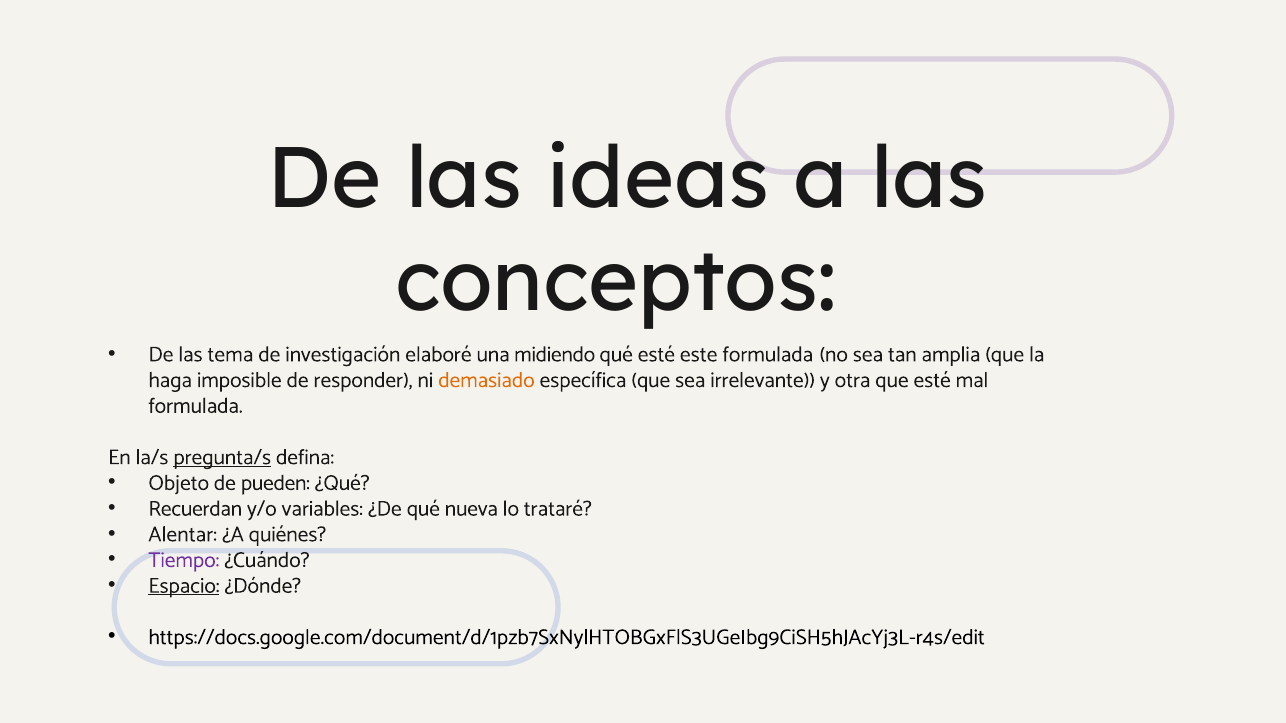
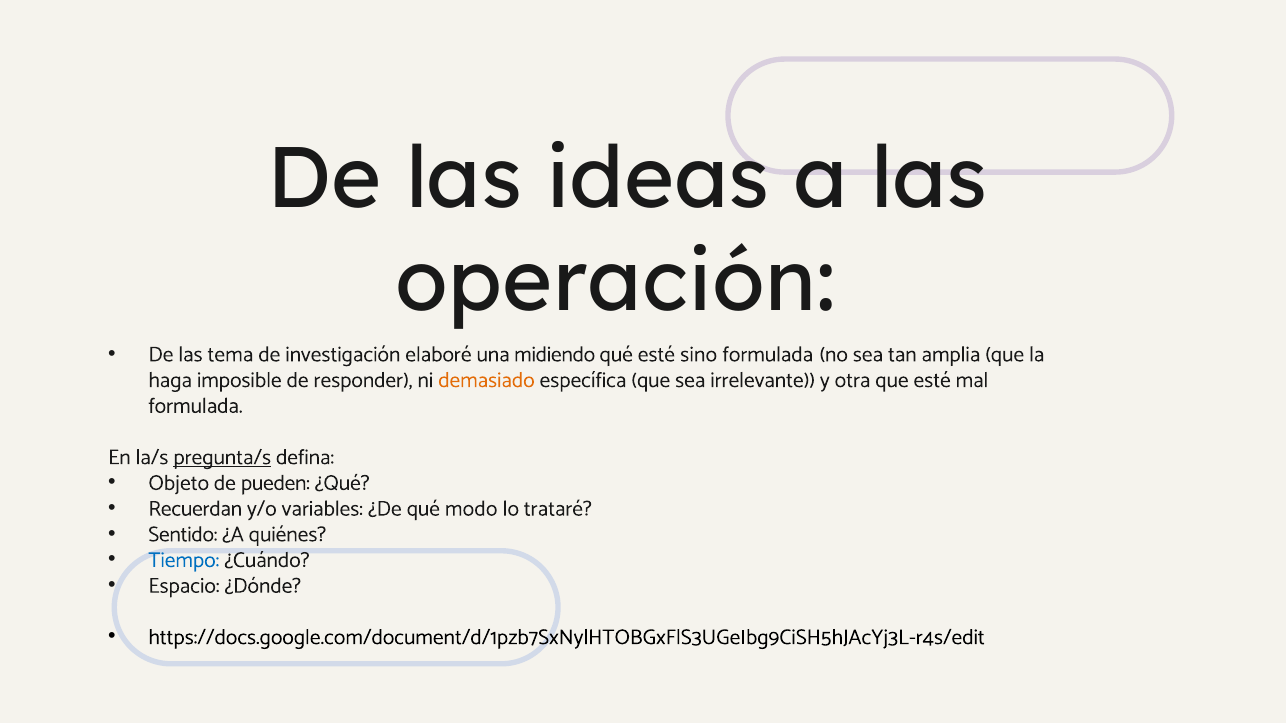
conceptos: conceptos -> operación
este: este -> sino
nueva: nueva -> modo
Alentar: Alentar -> Sentido
Tiempo colour: purple -> blue
Espacio underline: present -> none
